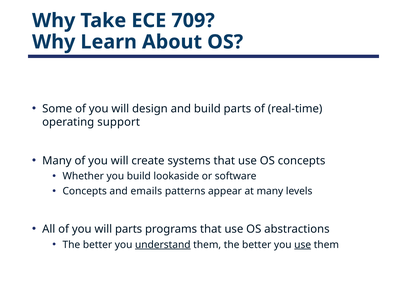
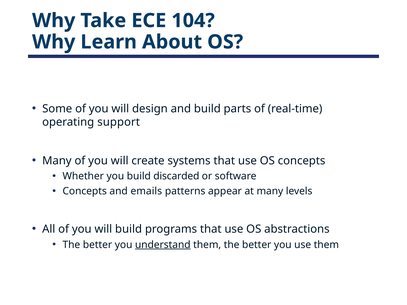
709: 709 -> 104
lookaside: lookaside -> discarded
will parts: parts -> build
use at (303, 245) underline: present -> none
